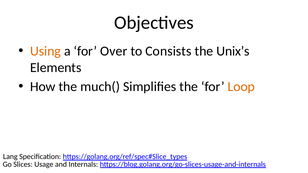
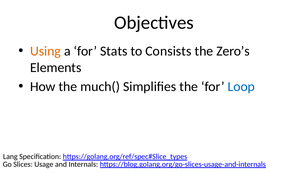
Over: Over -> Stats
Unix’s: Unix’s -> Zero’s
Loop colour: orange -> blue
